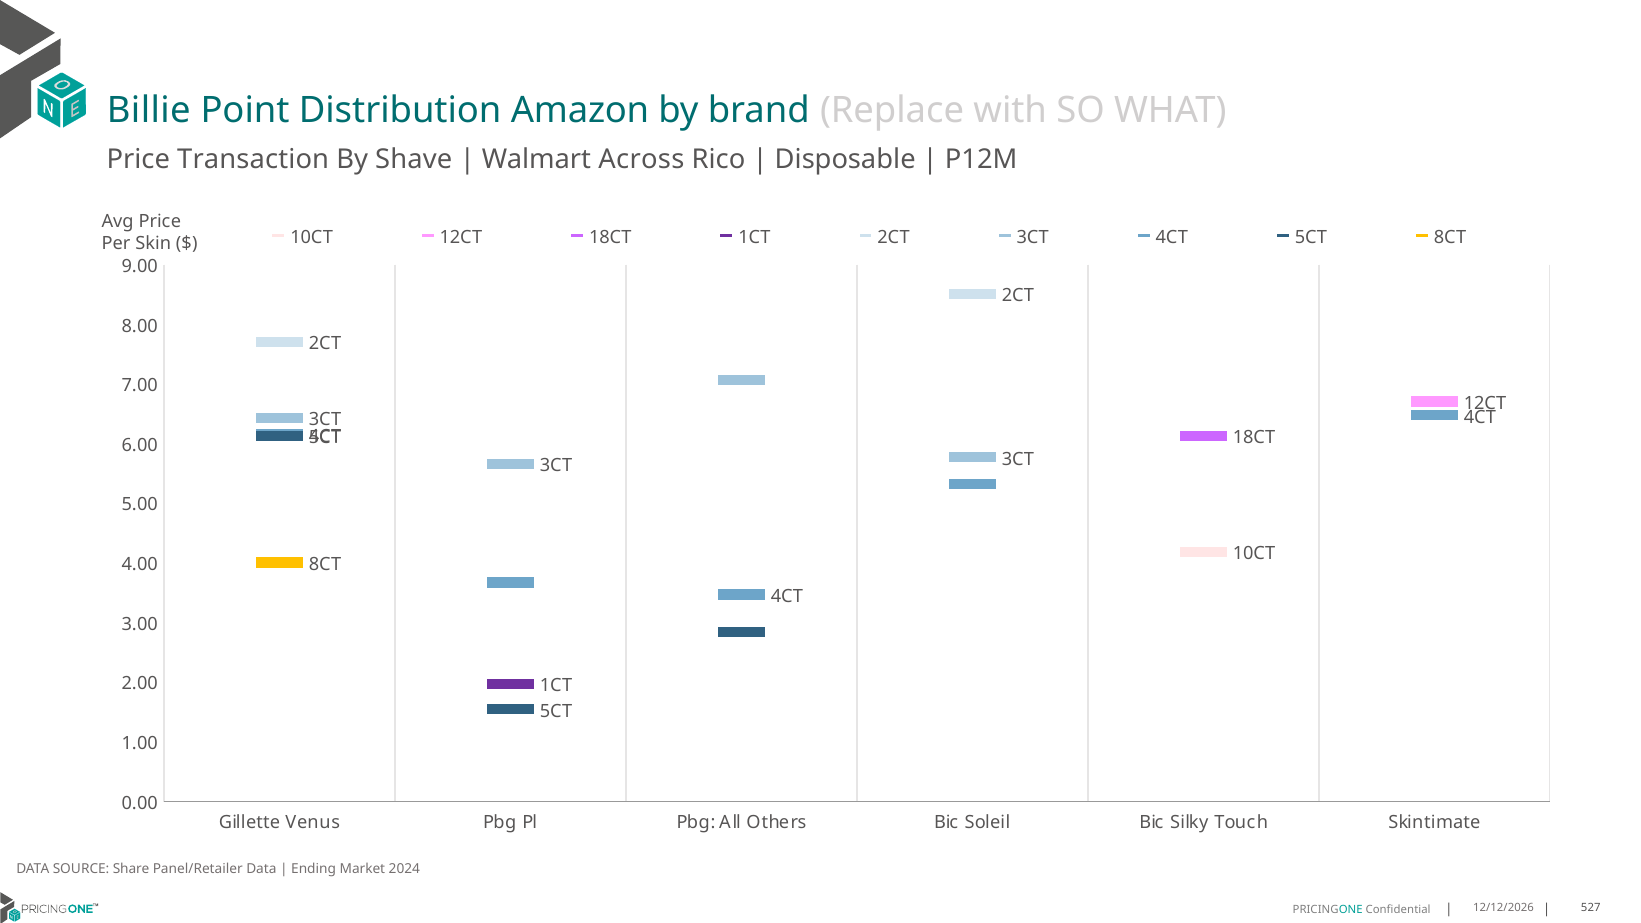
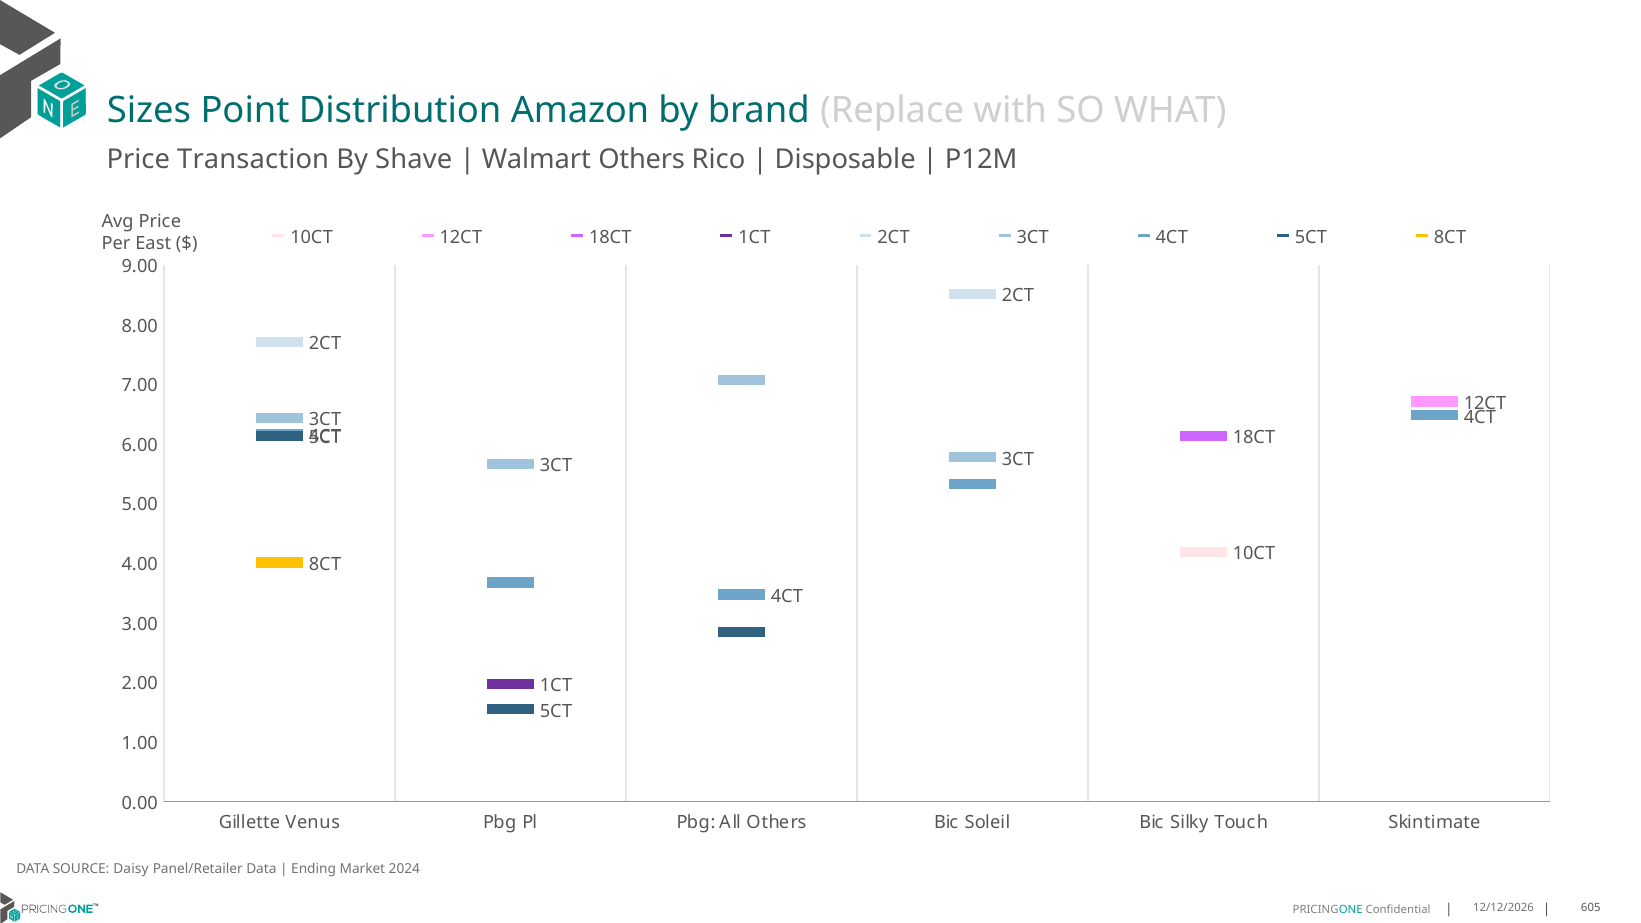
Billie: Billie -> Sizes
Walmart Across: Across -> Others
Skin: Skin -> East
Share: Share -> Daisy
527: 527 -> 605
